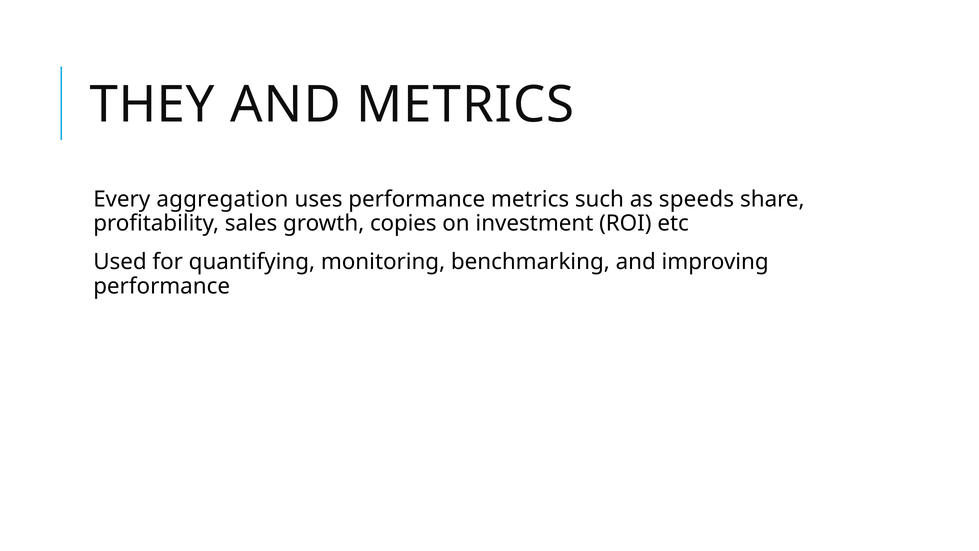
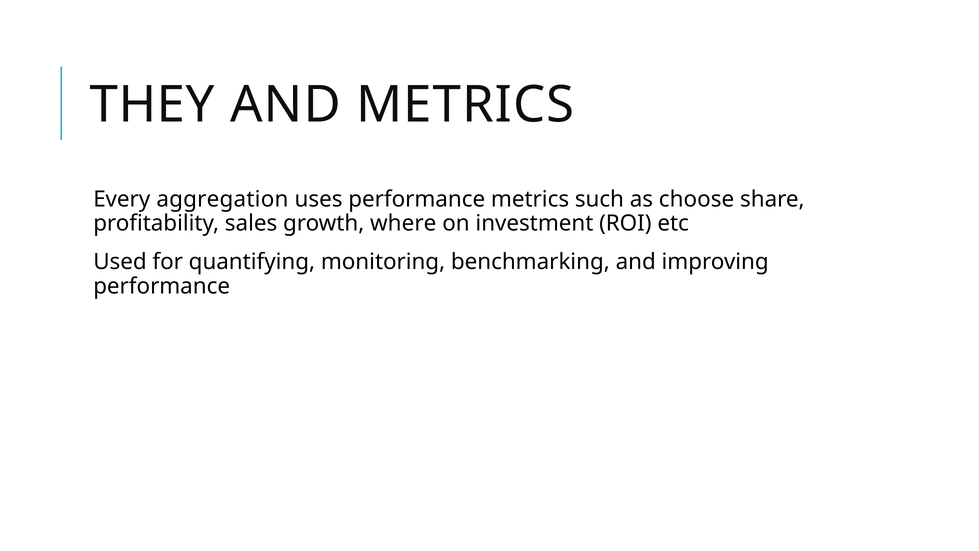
speeds: speeds -> choose
copies: copies -> where
